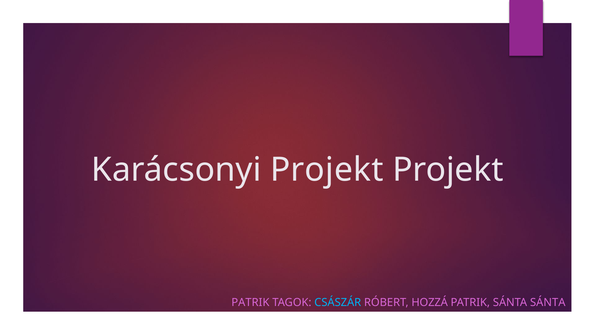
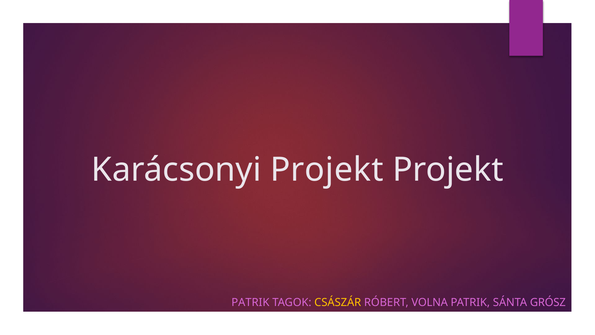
CSÁSZÁR colour: light blue -> yellow
HOZZÁ: HOZZÁ -> VOLNA
SÁNTA SÁNTA: SÁNTA -> GRÓSZ
